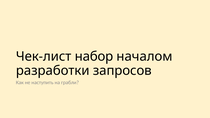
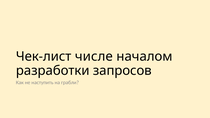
набор: набор -> числе
